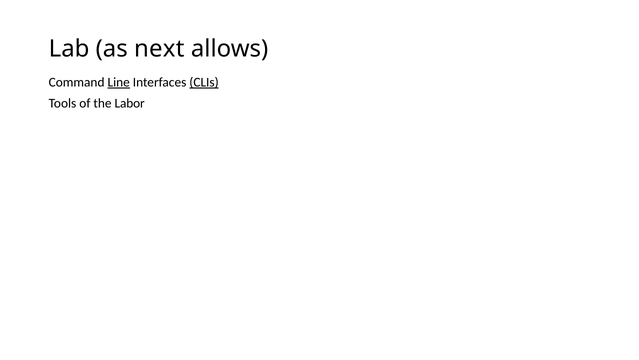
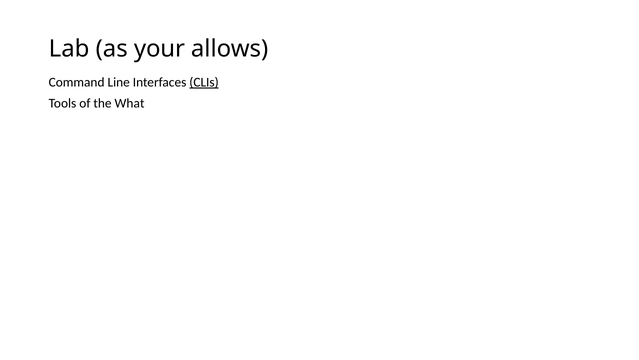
next: next -> your
Line underline: present -> none
Labor: Labor -> What
